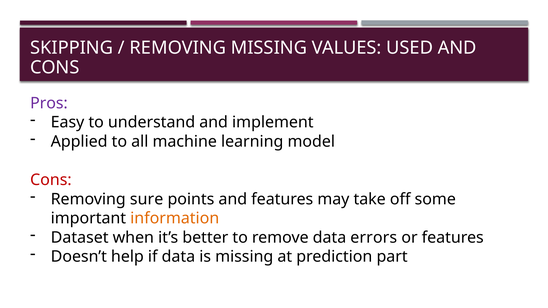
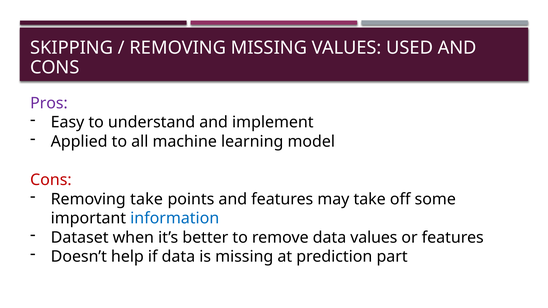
Removing sure: sure -> take
information colour: orange -> blue
data errors: errors -> values
